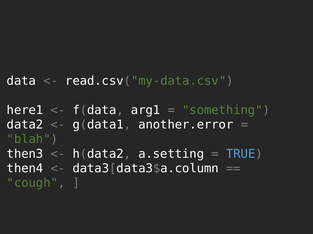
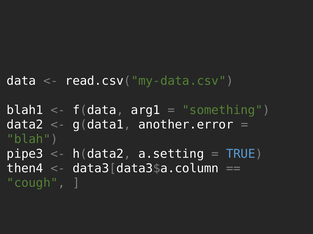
here1: here1 -> blah1
then3: then3 -> pipe3
